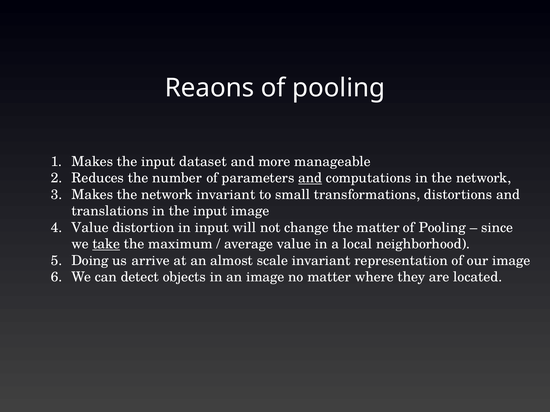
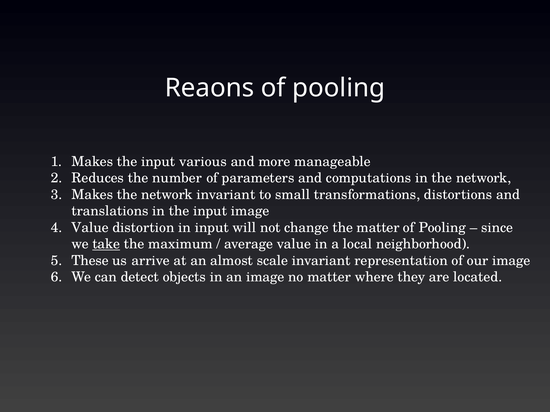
dataset: dataset -> various
and at (310, 178) underline: present -> none
Doing: Doing -> These
